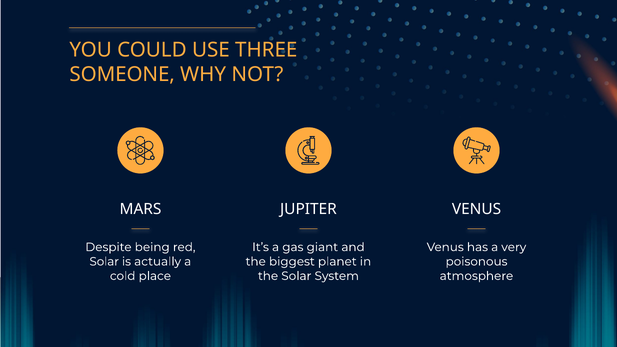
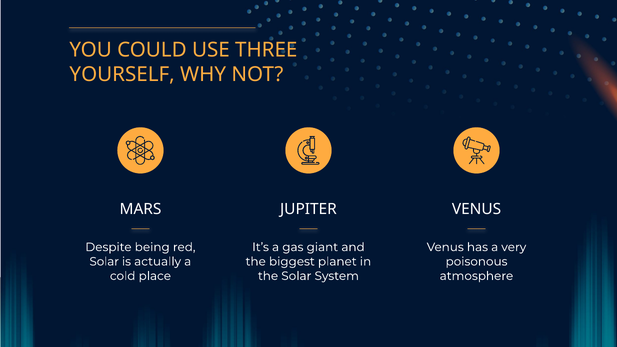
SOMEONE: SOMEONE -> YOURSELF
